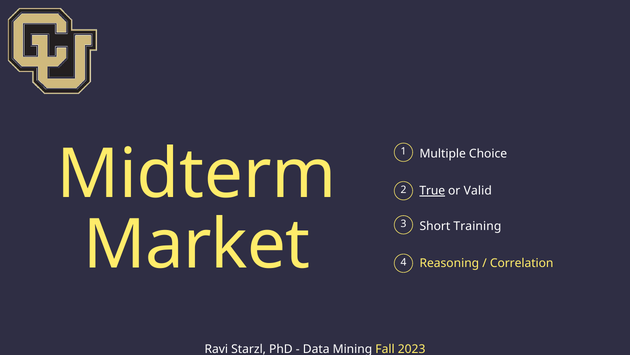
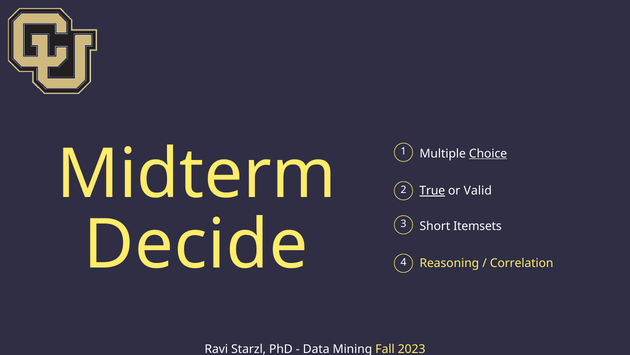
Choice underline: none -> present
Training: Training -> Itemsets
Market: Market -> Decide
